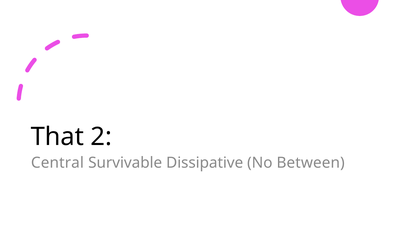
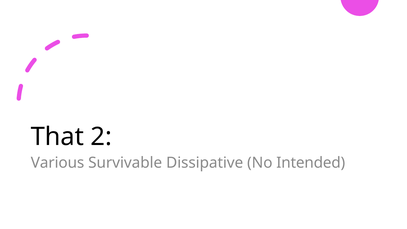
Central: Central -> Various
Between: Between -> Intended
